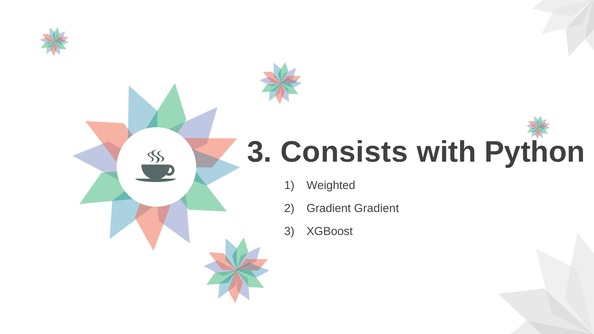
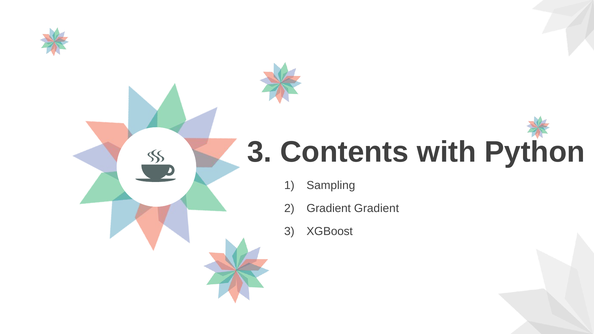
Consists: Consists -> Contents
Weighted: Weighted -> Sampling
